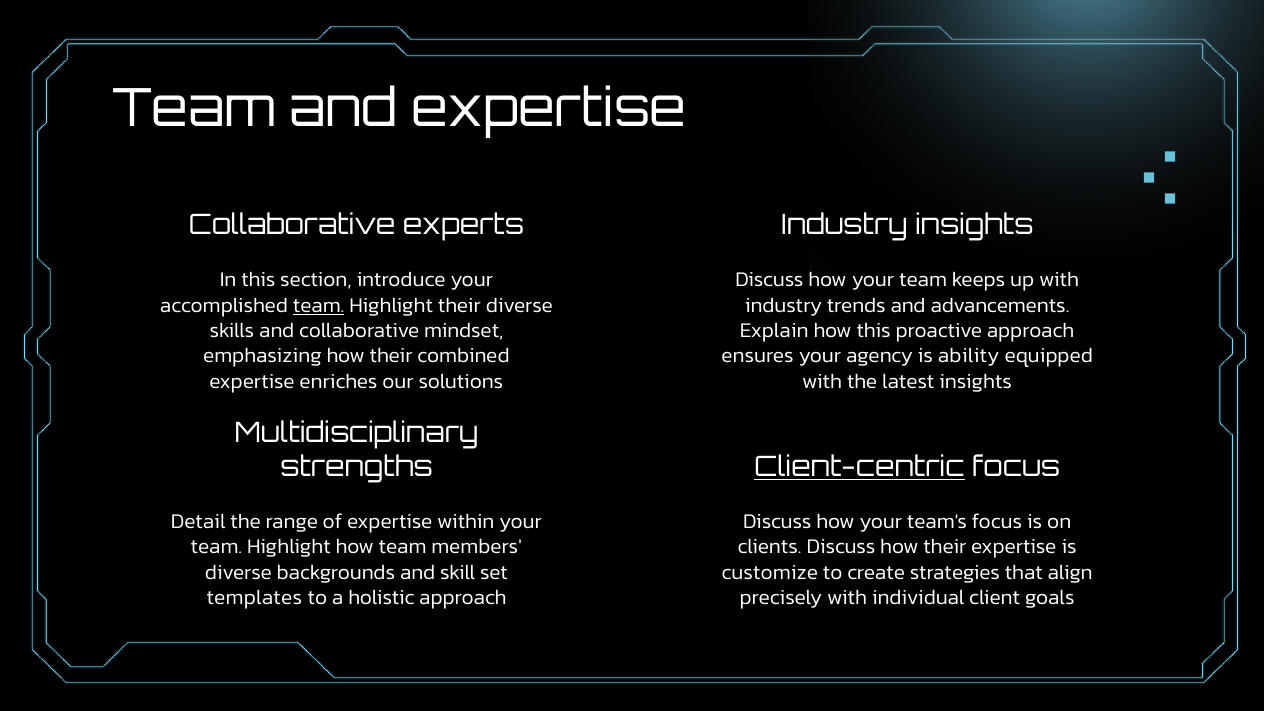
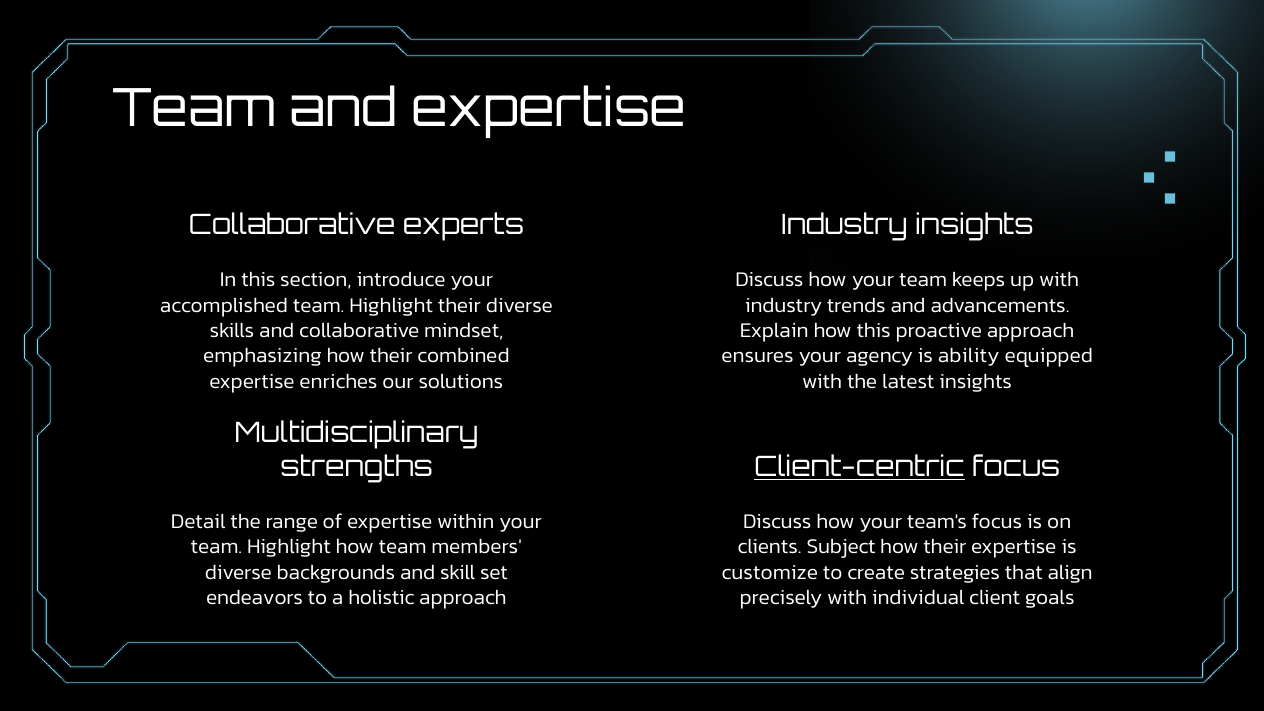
team at (319, 305) underline: present -> none
clients Discuss: Discuss -> Subject
templates: templates -> endeavors
